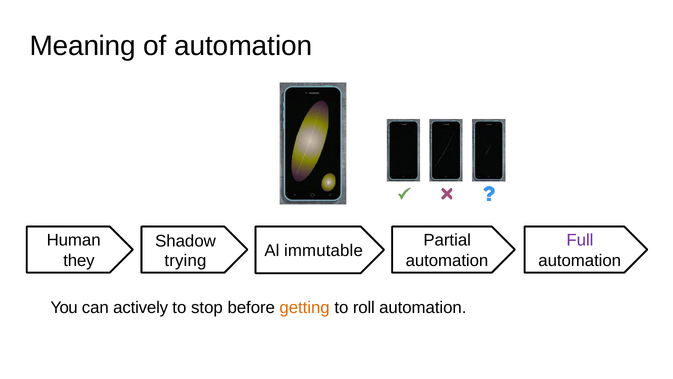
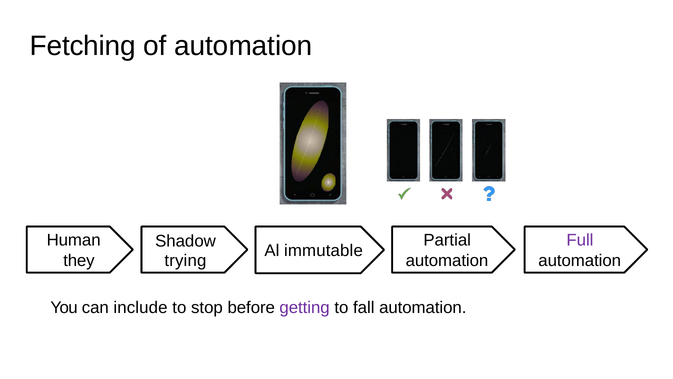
Meaning: Meaning -> Fetching
actively: actively -> include
getting colour: orange -> purple
roll: roll -> fall
